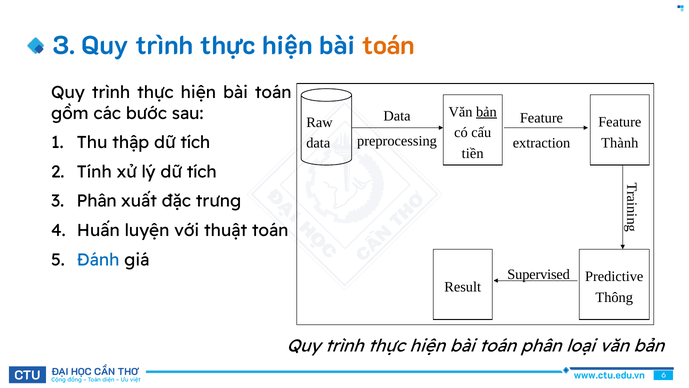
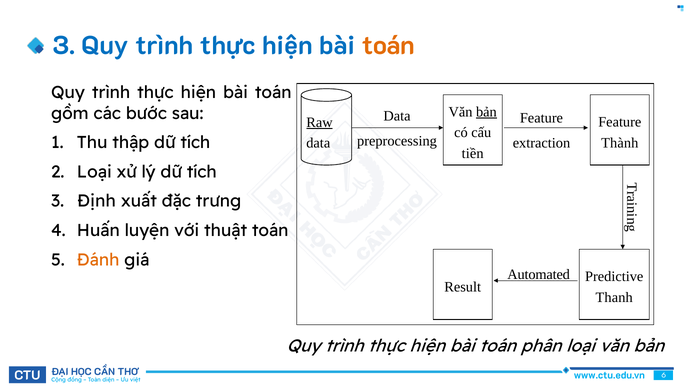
Raw underline: none -> present
Tính at (94, 172): Tính -> Loại
3 Phân: Phân -> Định
Đánh colour: blue -> orange
Supervised: Supervised -> Automated
Thông: Thông -> Thanh
